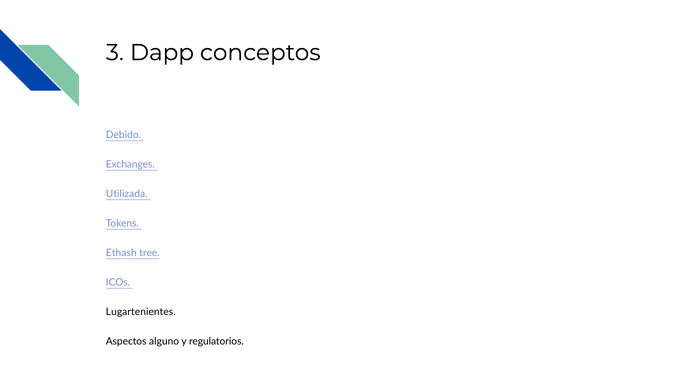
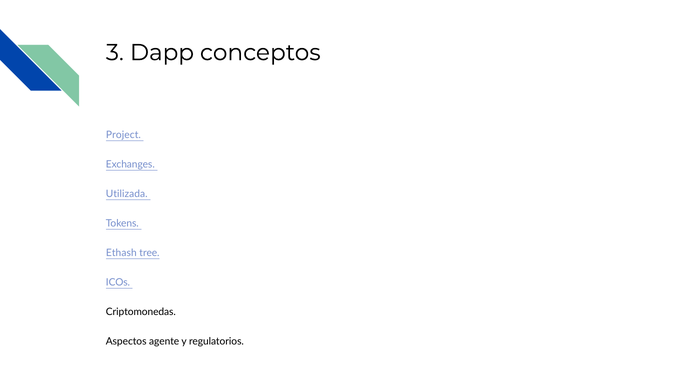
Debido: Debido -> Project
Lugartenientes: Lugartenientes -> Criptomonedas
alguno: alguno -> agente
